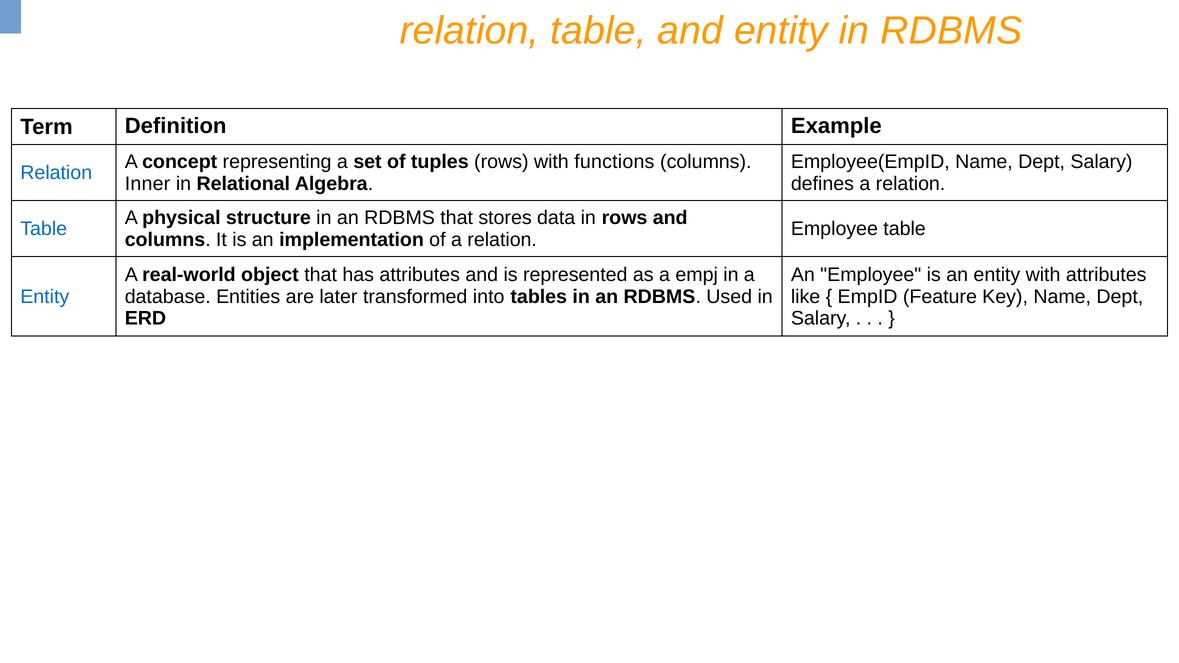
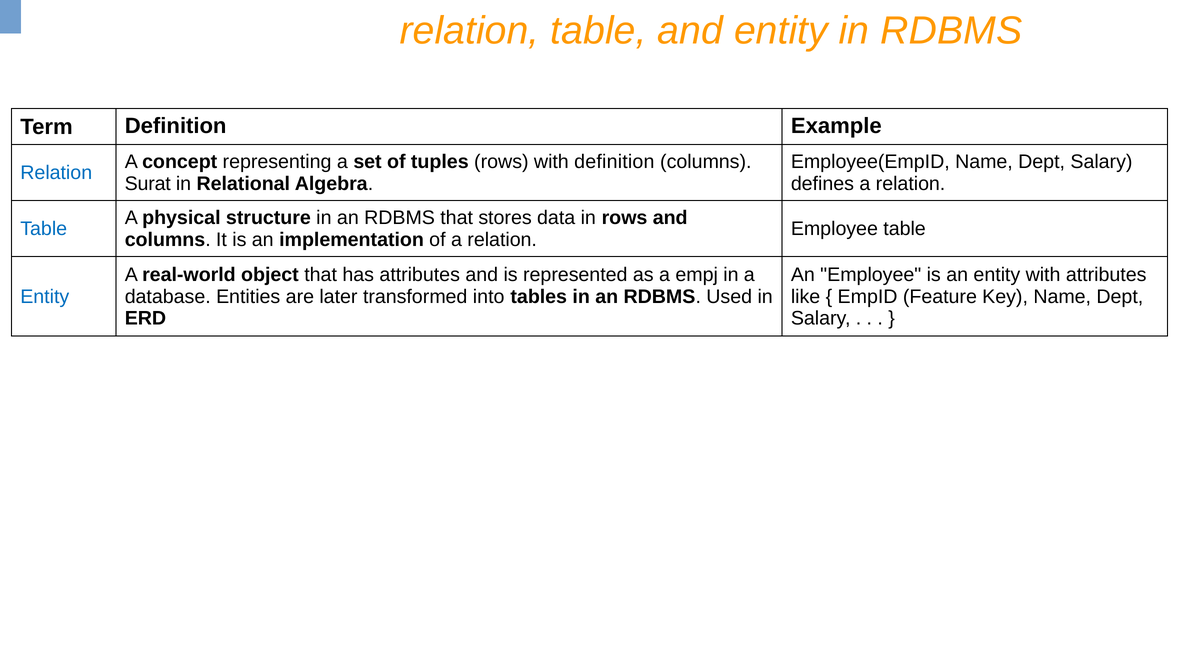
with functions: functions -> definition
Inner: Inner -> Surat
